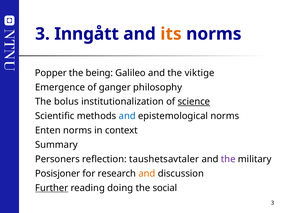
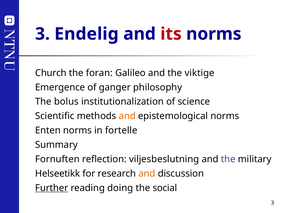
Inngått: Inngått -> Endelig
its colour: orange -> red
Popper: Popper -> Church
being: being -> foran
science underline: present -> none
and at (127, 116) colour: blue -> orange
context: context -> fortelle
Personers: Personers -> Fornuften
taushetsavtaler: taushetsavtaler -> viljesbeslutning
Posisjoner: Posisjoner -> Helseetikk
